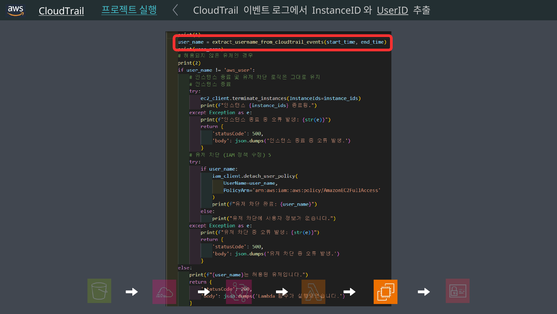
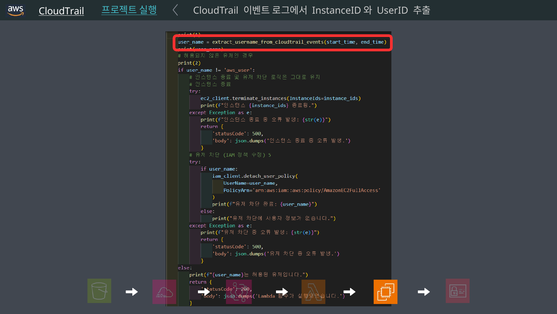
UserID underline: present -> none
